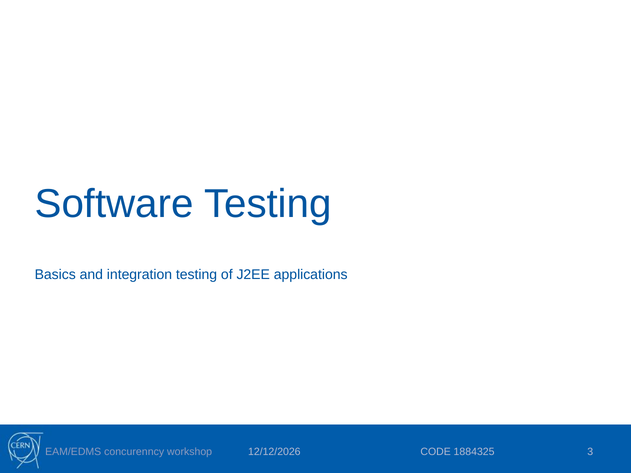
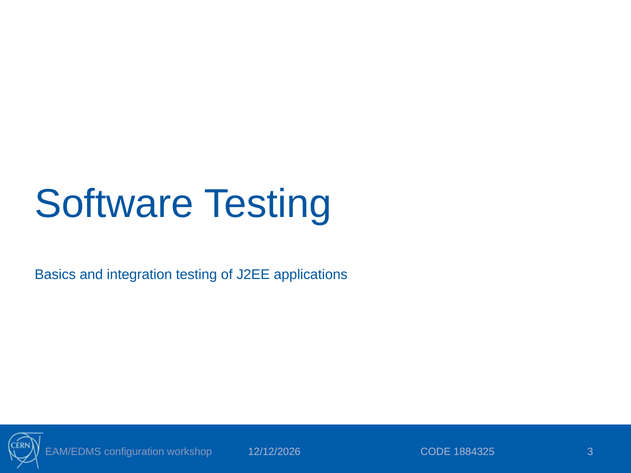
concurenncy: concurenncy -> configuration
